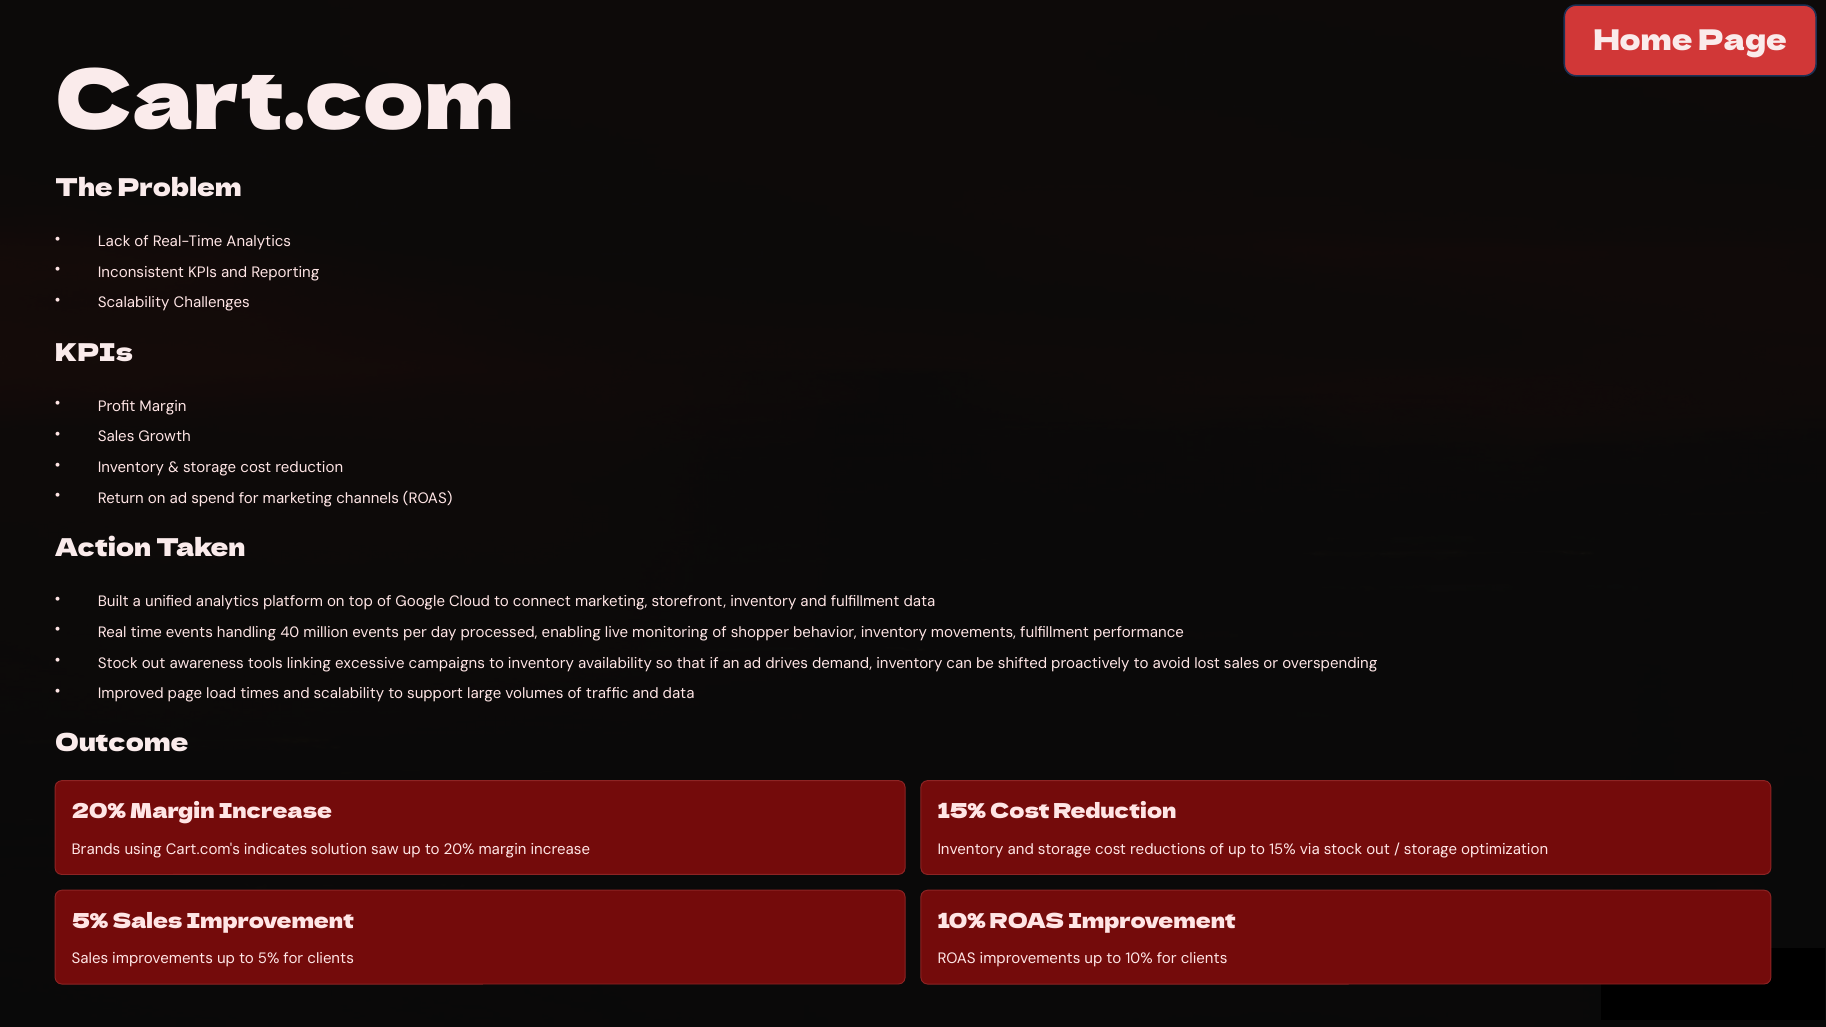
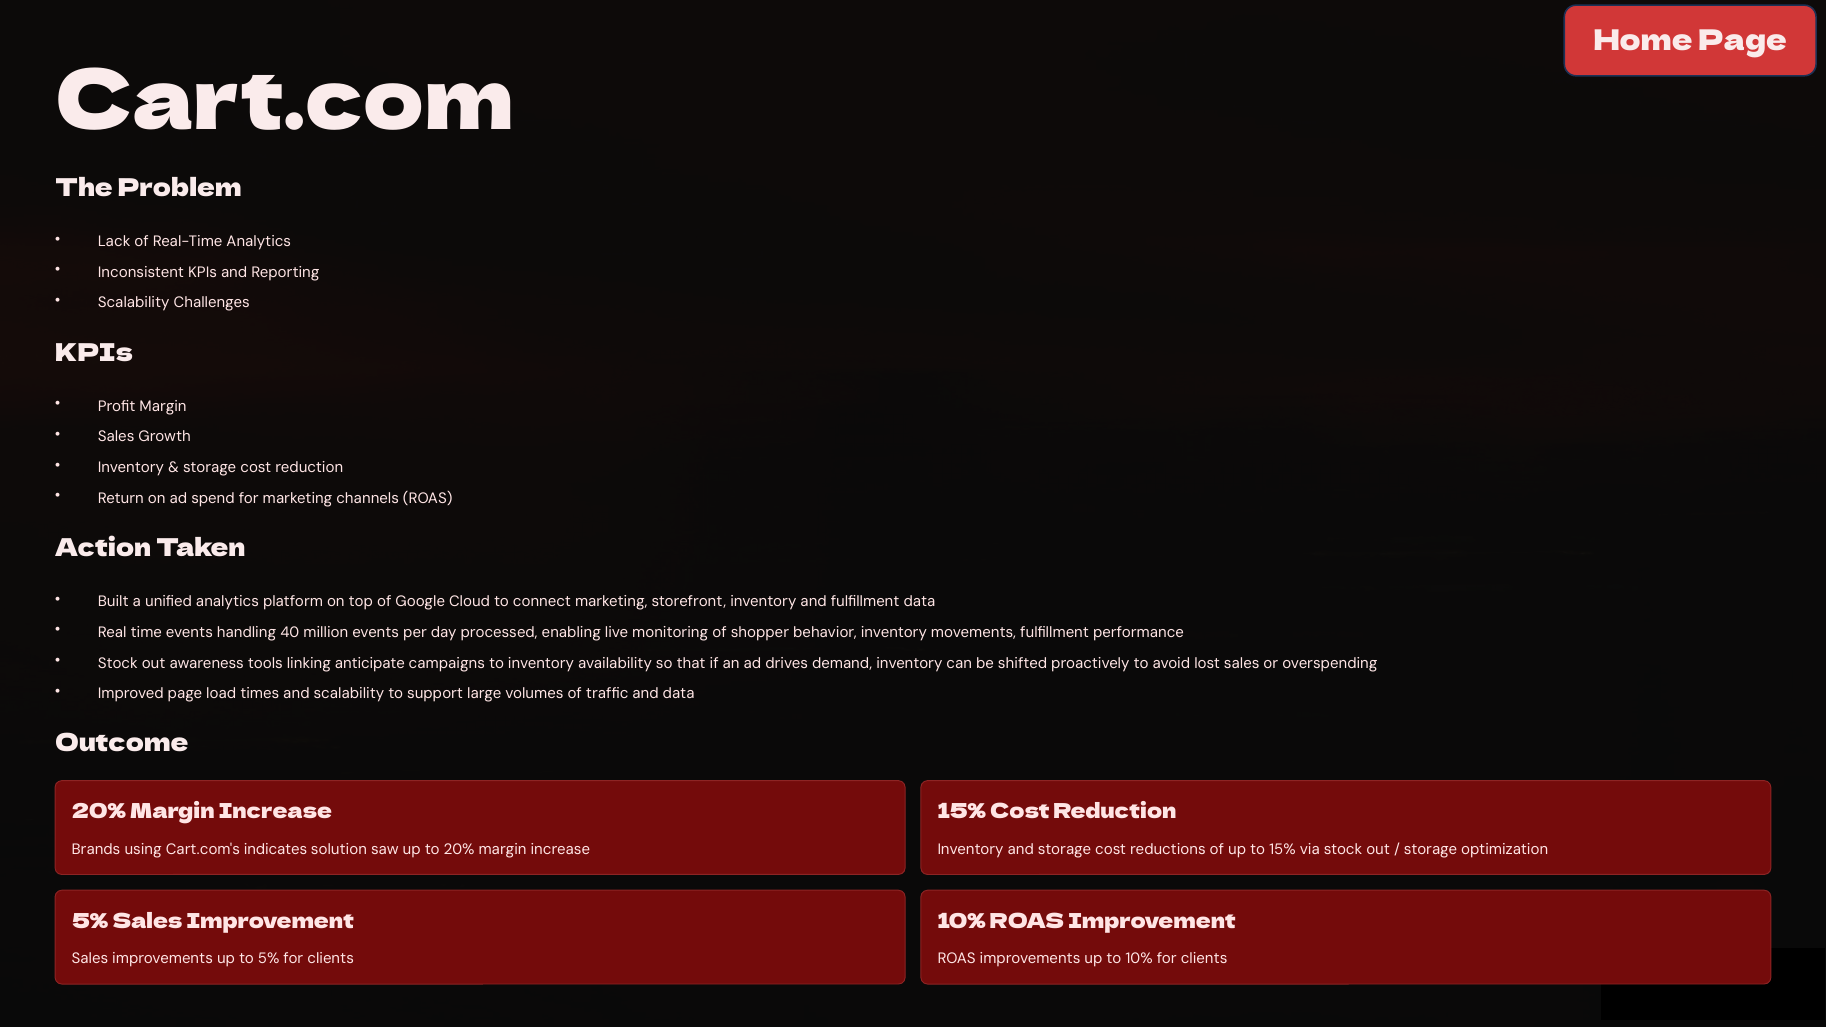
excessive: excessive -> anticipate
